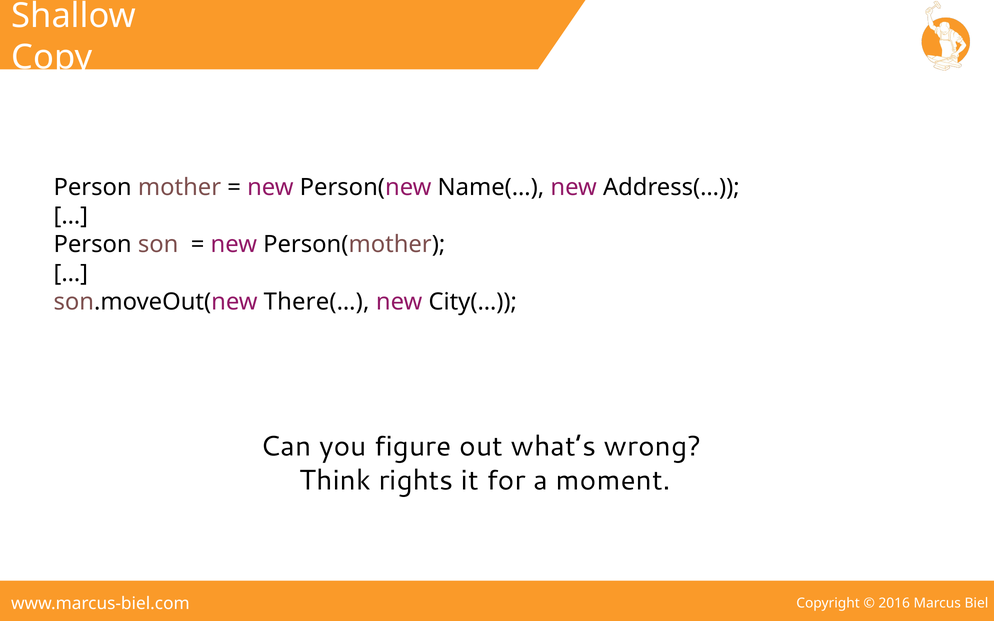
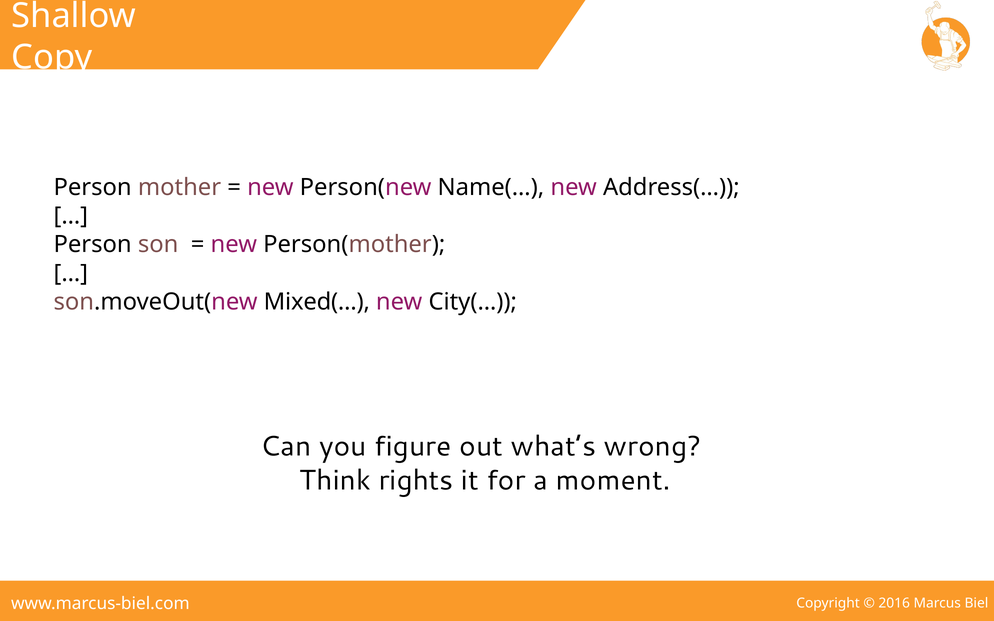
There(…: There(… -> Mixed(…
